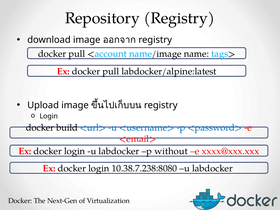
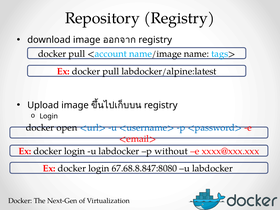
build: build -> open
10.38.7.238:8080: 10.38.7.238:8080 -> 67.68.8.847:8080
